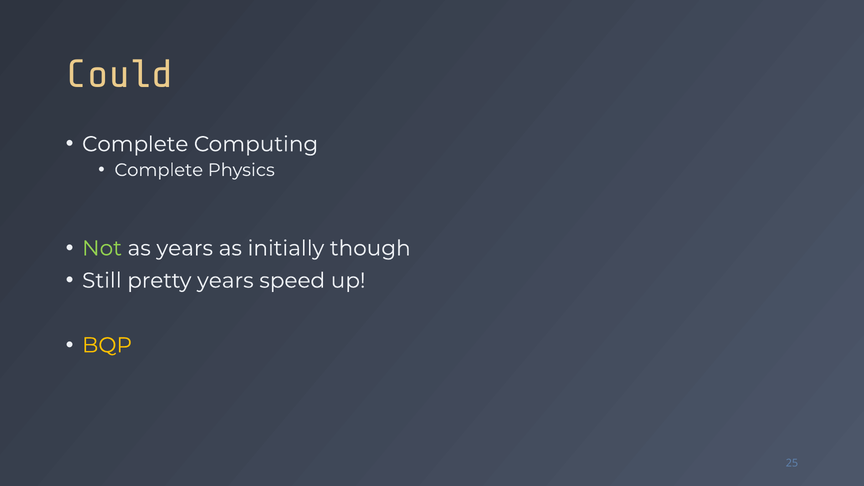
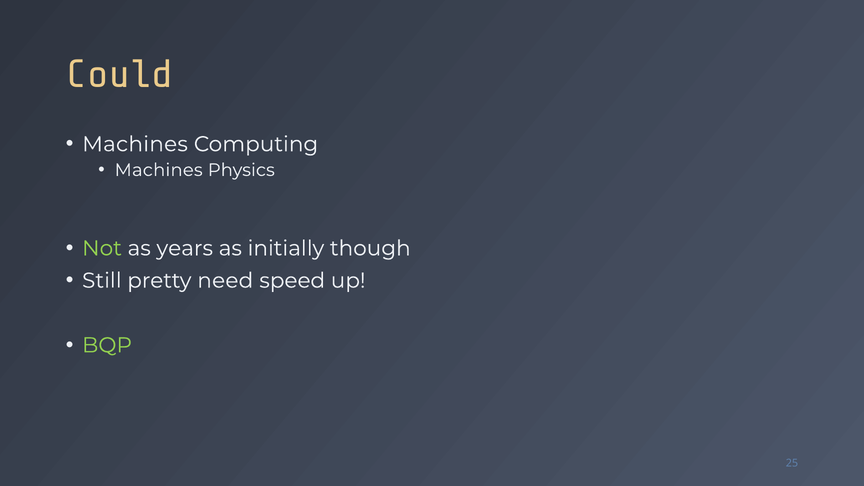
Complete at (135, 144): Complete -> Machines
Complete at (159, 170): Complete -> Machines
pretty years: years -> need
BQP colour: yellow -> light green
